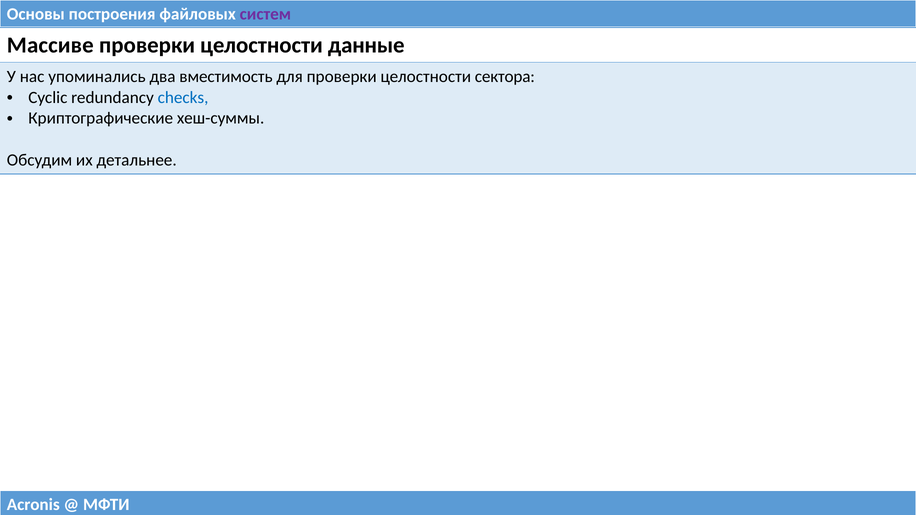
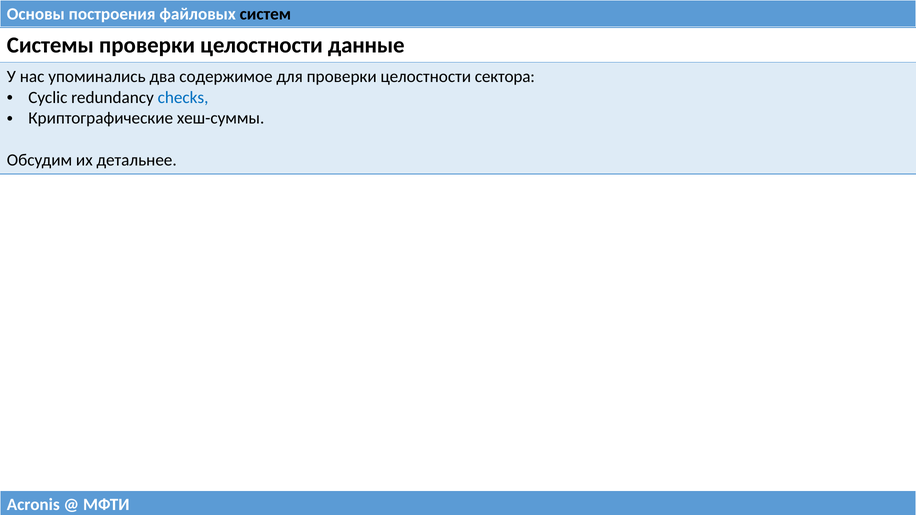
систем colour: purple -> black
Массиве: Массиве -> Системы
вместимость: вместимость -> содержимое
